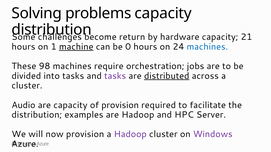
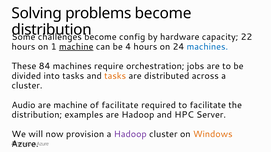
problems capacity: capacity -> become
return: return -> config
21: 21 -> 22
0: 0 -> 4
98: 98 -> 84
tasks at (115, 76) colour: purple -> orange
distributed underline: present -> none
are capacity: capacity -> machine
of provision: provision -> facilitate
Windows colour: purple -> orange
